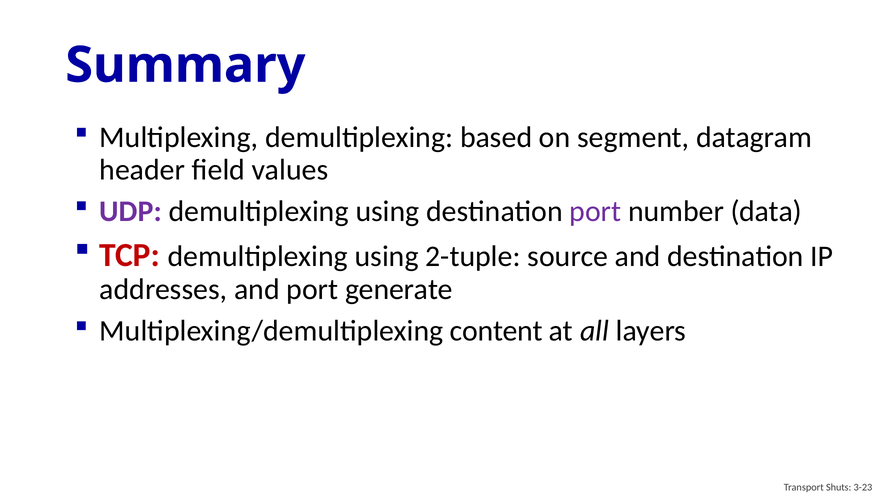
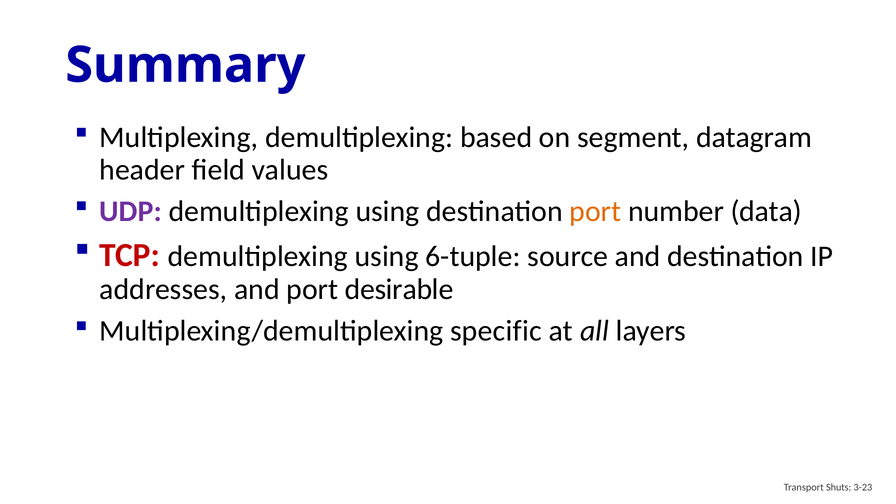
port at (595, 211) colour: purple -> orange
2-tuple: 2-tuple -> 6-tuple
generate: generate -> desirable
content: content -> specific
